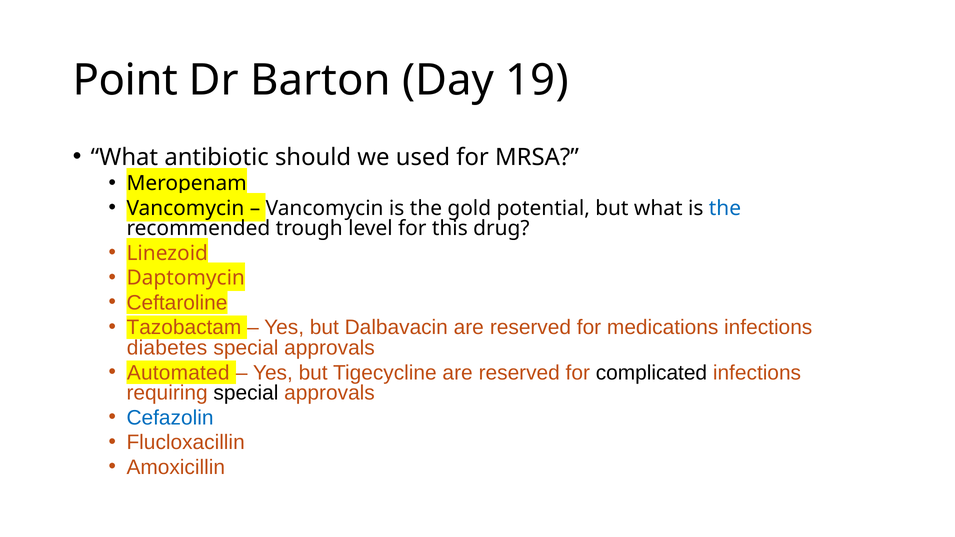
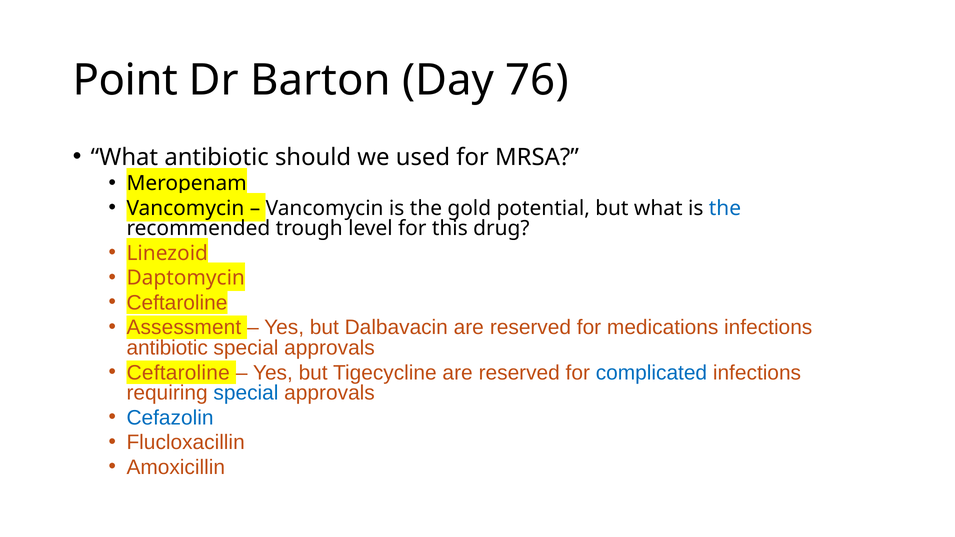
19: 19 -> 76
Tazobactam: Tazobactam -> Assessment
diabetes at (167, 348): diabetes -> antibiotic
Automated at (178, 373): Automated -> Ceftaroline
complicated colour: black -> blue
special at (246, 393) colour: black -> blue
